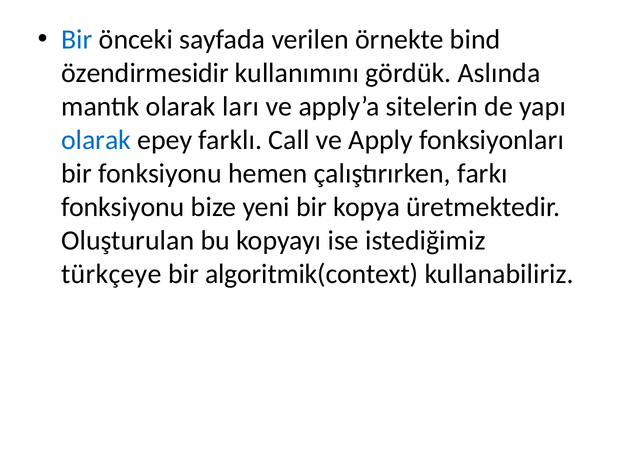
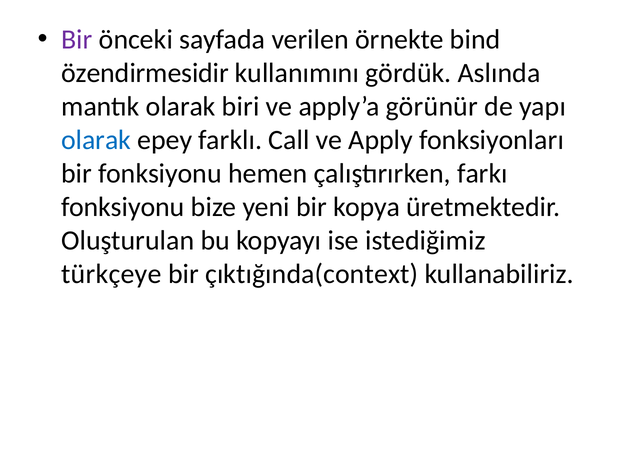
Bir at (77, 40) colour: blue -> purple
ları: ları -> biri
sitelerin: sitelerin -> görünür
algoritmik(context: algoritmik(context -> çıktığında(context
